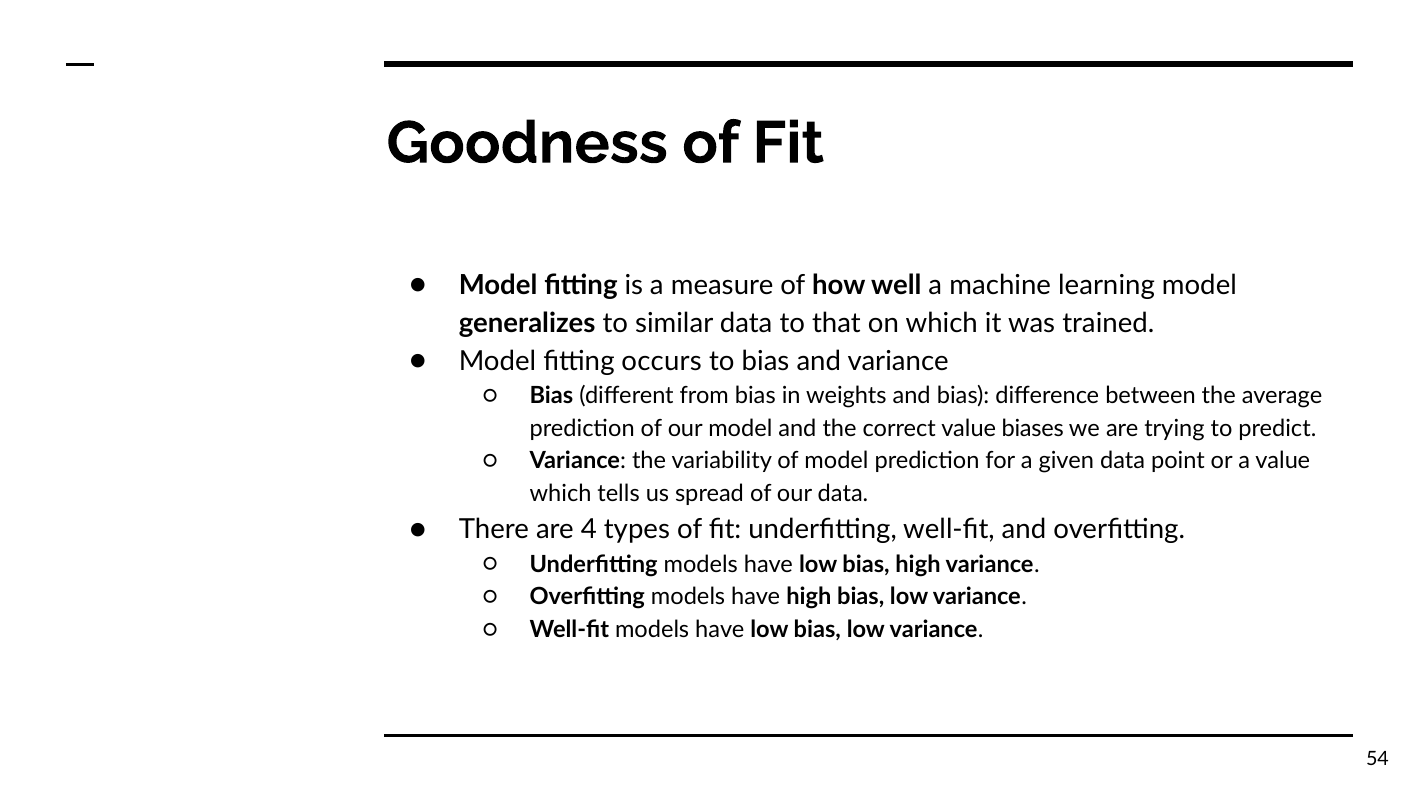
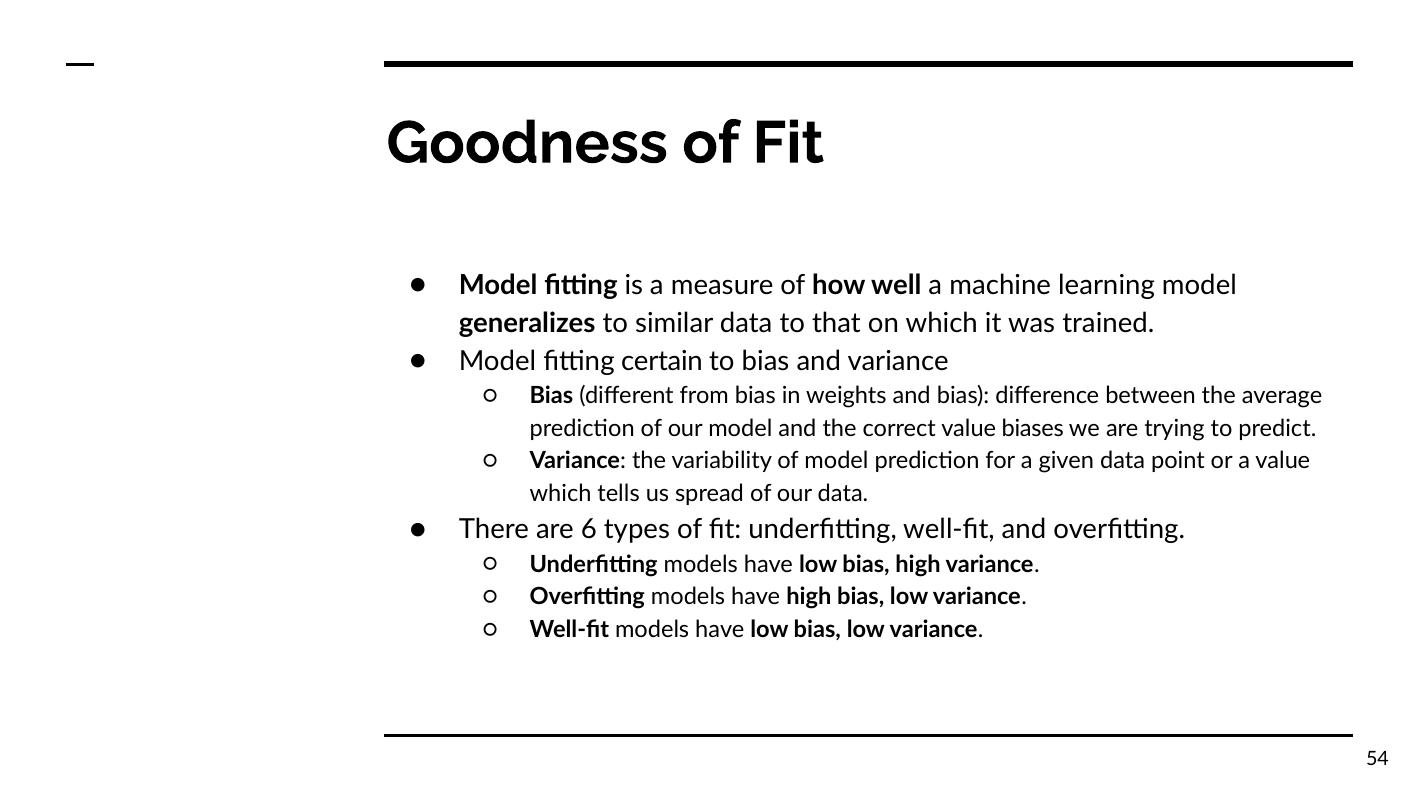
occurs: occurs -> certain
4: 4 -> 6
